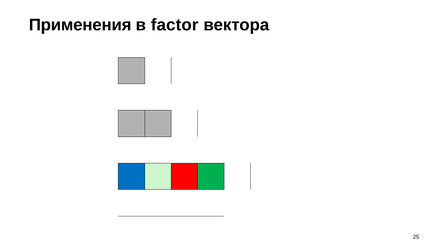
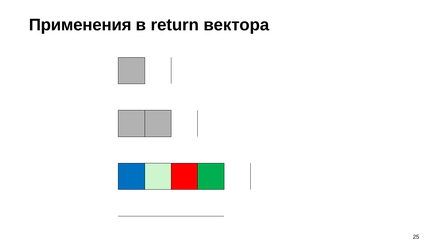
factor: factor -> return
